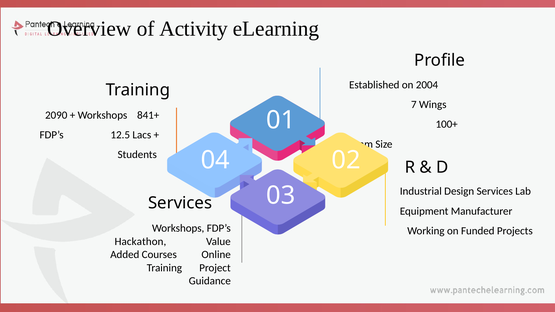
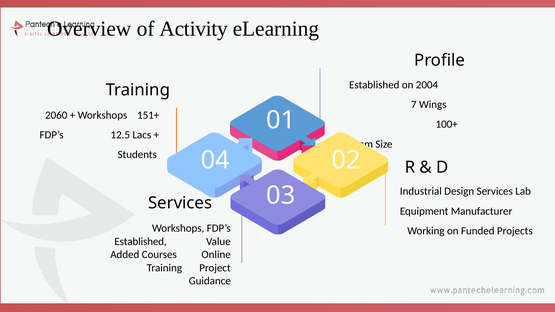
2090: 2090 -> 2060
841+: 841+ -> 151+
Hackathon at (140, 242): Hackathon -> Established
